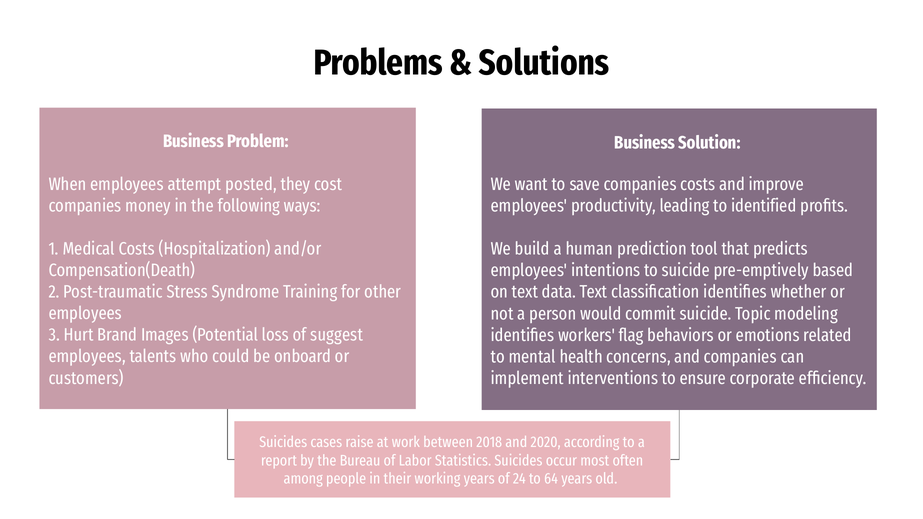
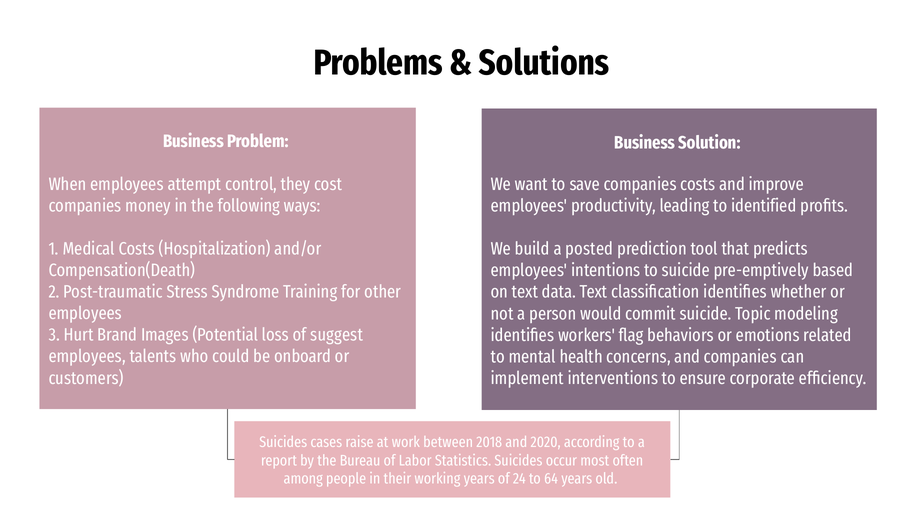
posted: posted -> control
human: human -> posted
